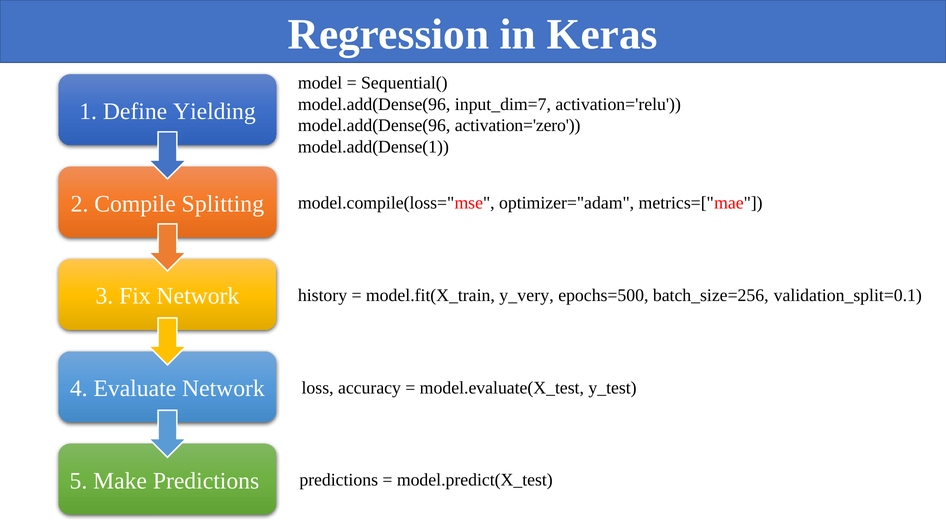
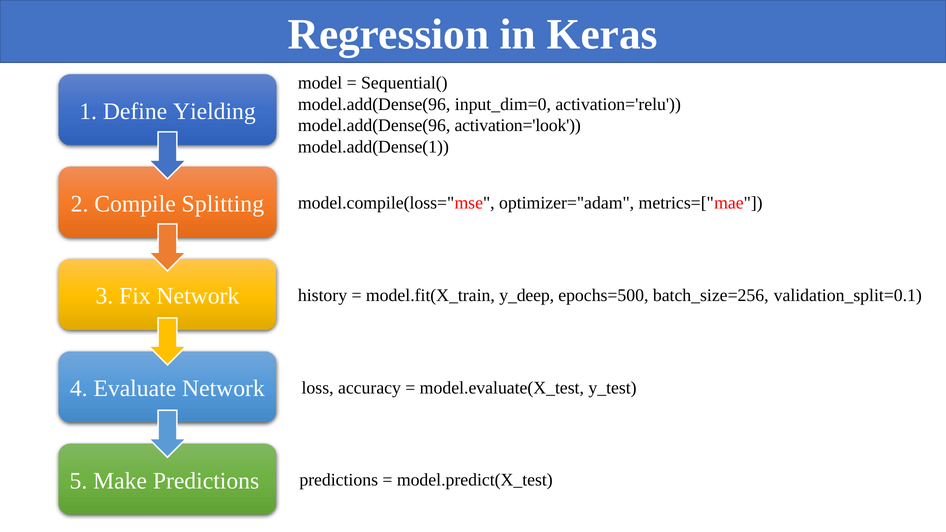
input_dim=7: input_dim=7 -> input_dim=0
activation='zero: activation='zero -> activation='look
y_very: y_very -> y_deep
